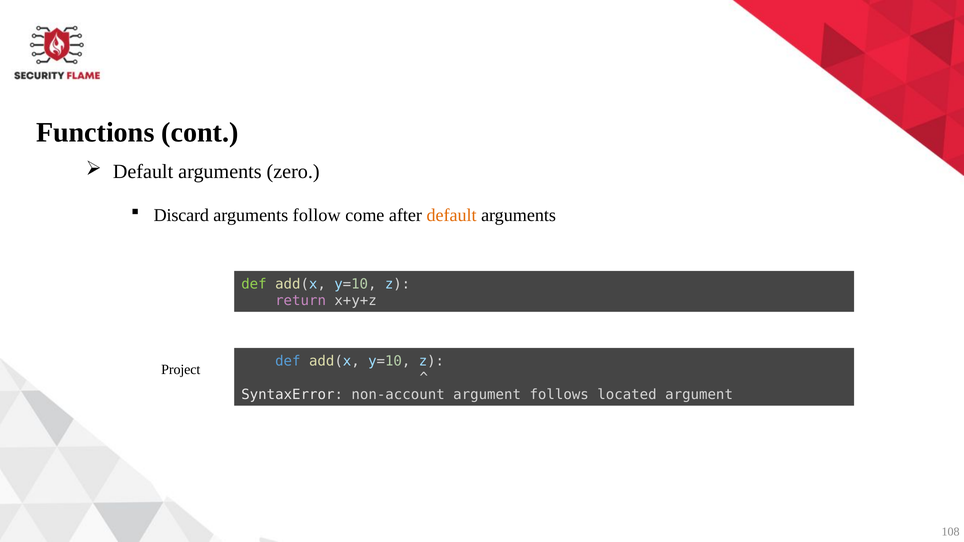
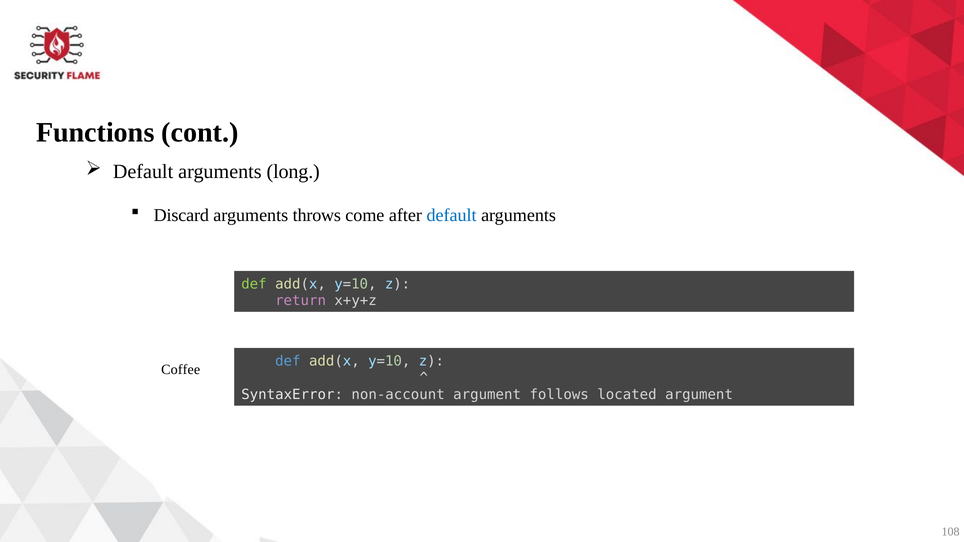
zero: zero -> long
follow: follow -> throws
default at (452, 215) colour: orange -> blue
Project: Project -> Coffee
